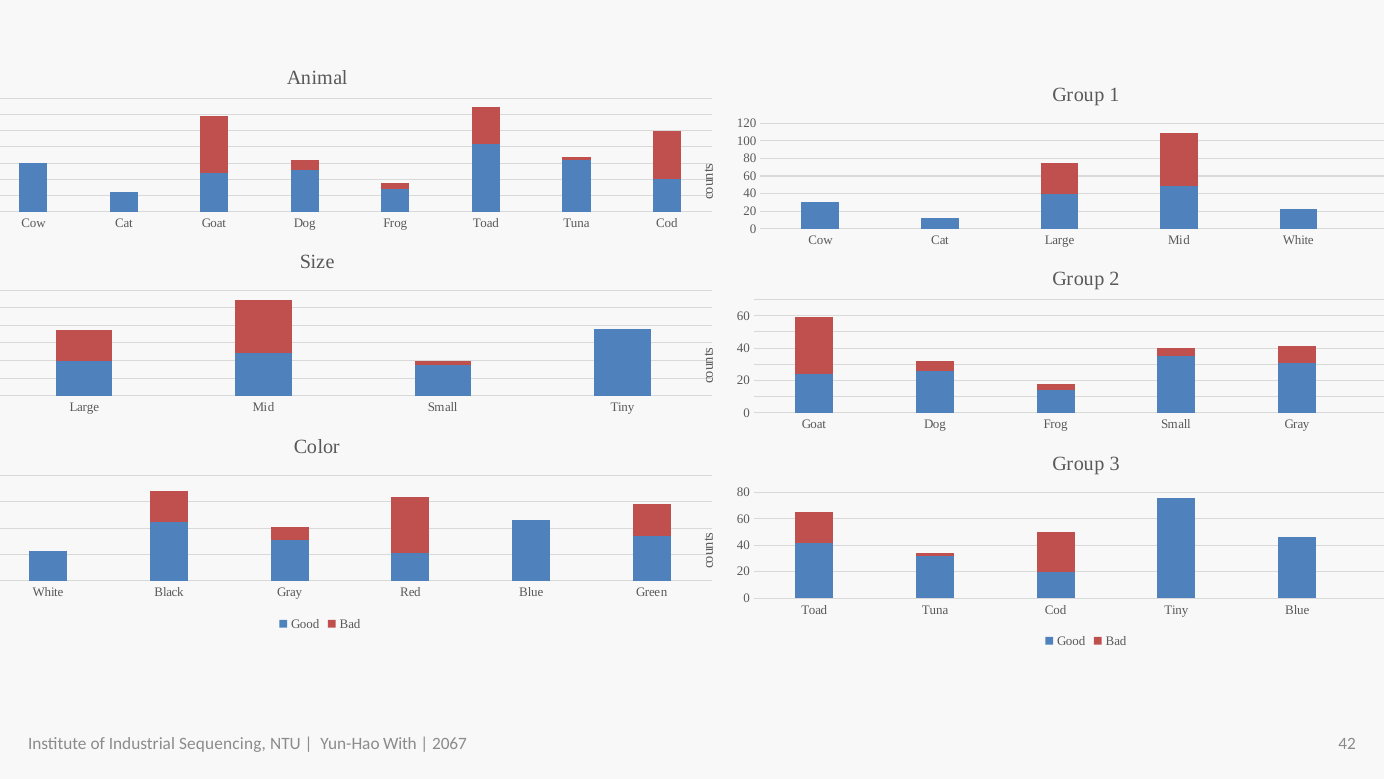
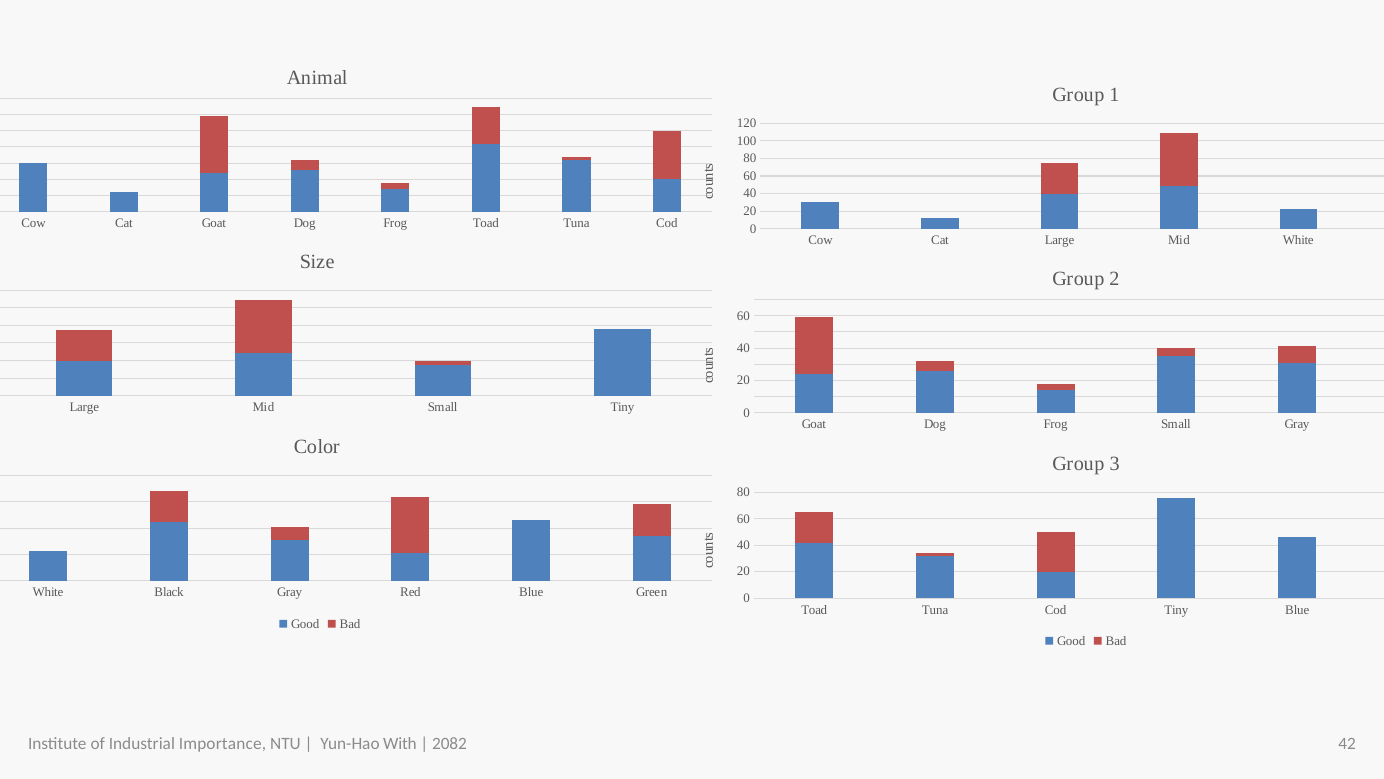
Sequencing: Sequencing -> Importance
2067: 2067 -> 2082
